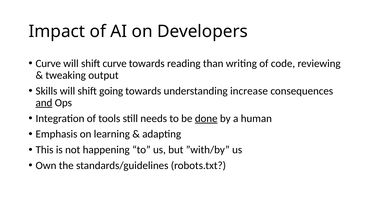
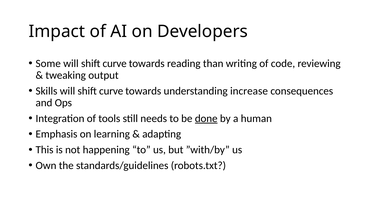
Curve at (48, 63): Curve -> Some
Skills will shift going: going -> curve
and underline: present -> none
